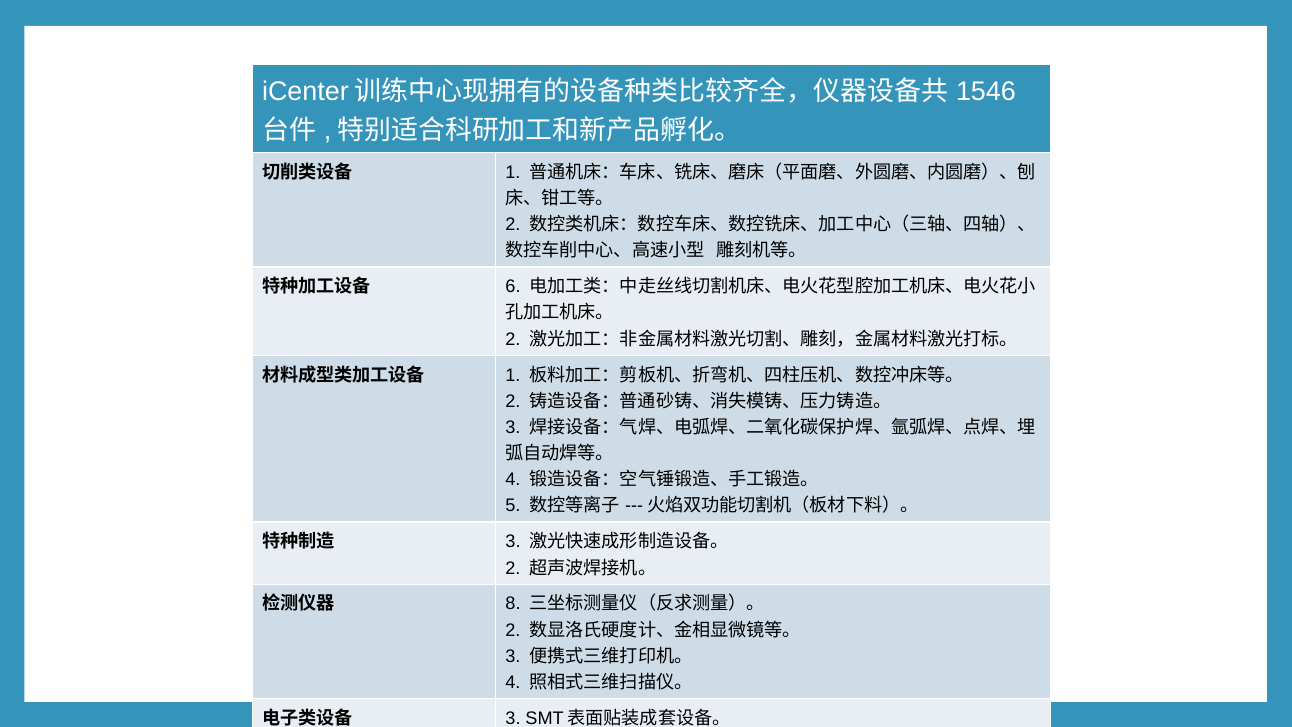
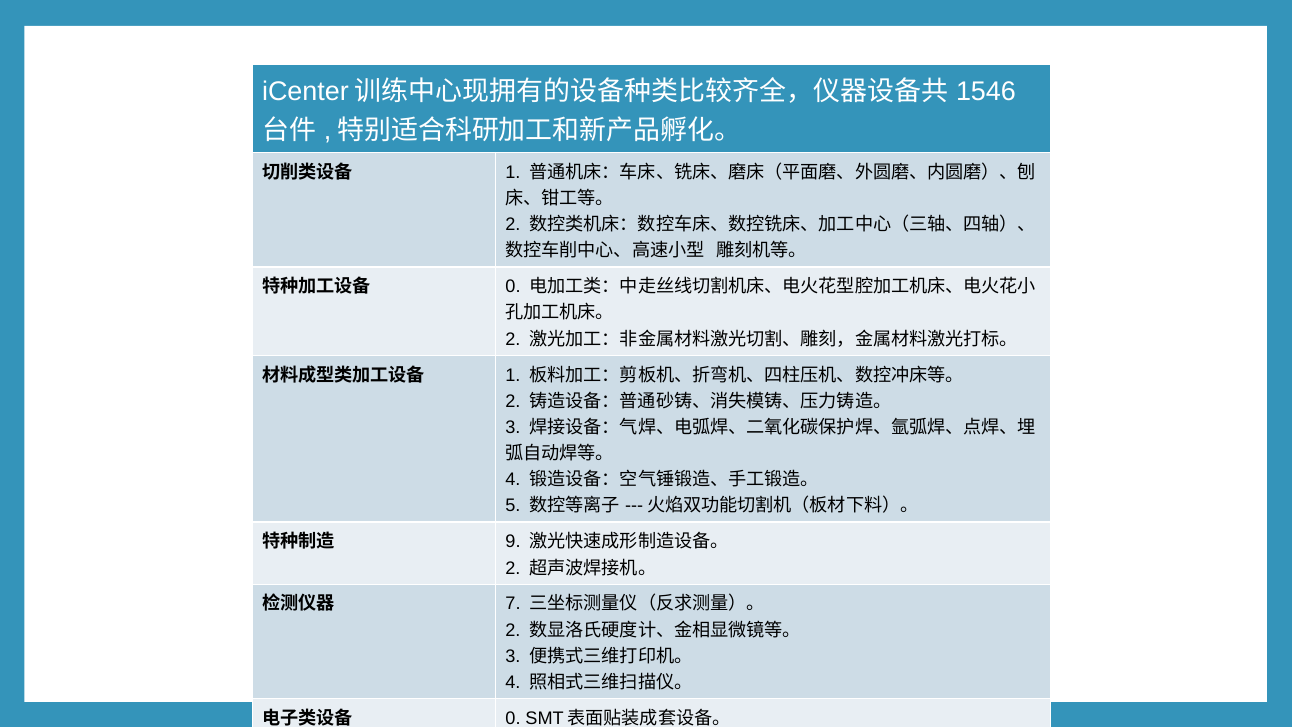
6 at (513, 287): 6 -> 0
3 at (513, 542): 3 -> 9
8: 8 -> 7
3 at (513, 718): 3 -> 0
